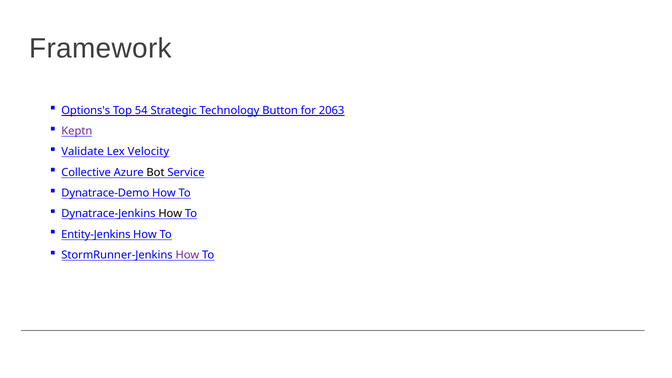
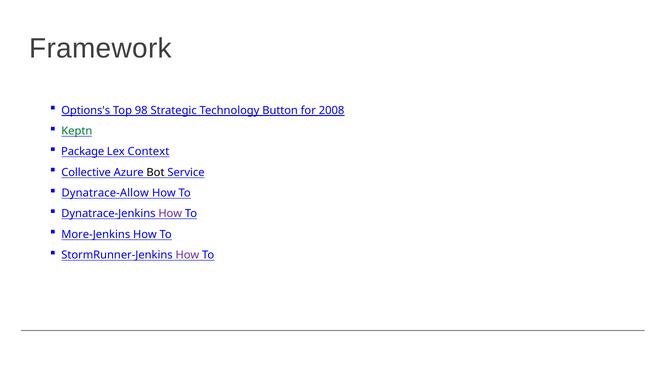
54: 54 -> 98
2063: 2063 -> 2008
Keptn colour: purple -> green
Validate: Validate -> Package
Velocity: Velocity -> Context
Dynatrace-Demo: Dynatrace-Demo -> Dynatrace-Allow
How at (170, 214) colour: black -> purple
Entity-Jenkins: Entity-Jenkins -> More-Jenkins
